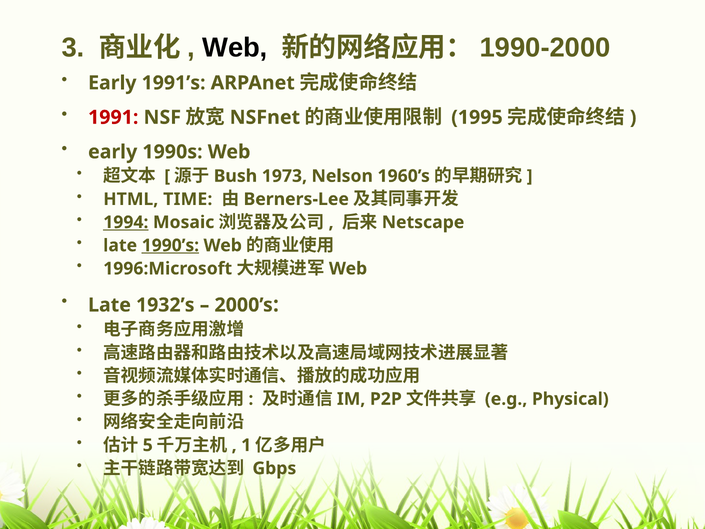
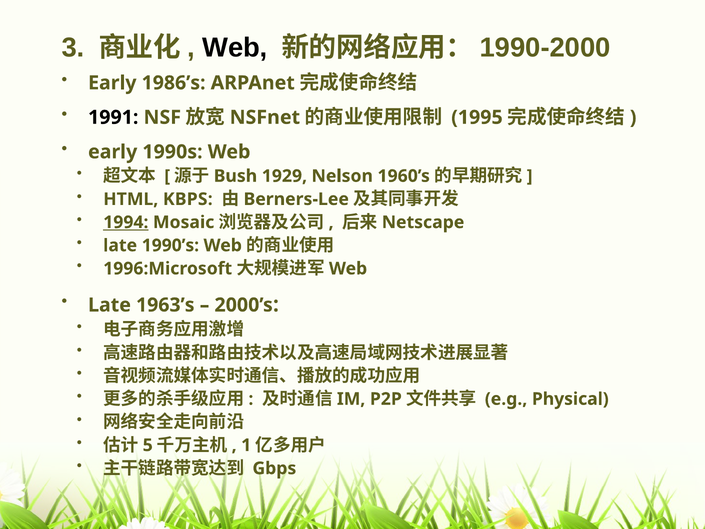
1991’s: 1991’s -> 1986’s
1991 colour: red -> black
1973: 1973 -> 1929
TIME: TIME -> KBPS
1990’s underline: present -> none
1932’s: 1932’s -> 1963’s
